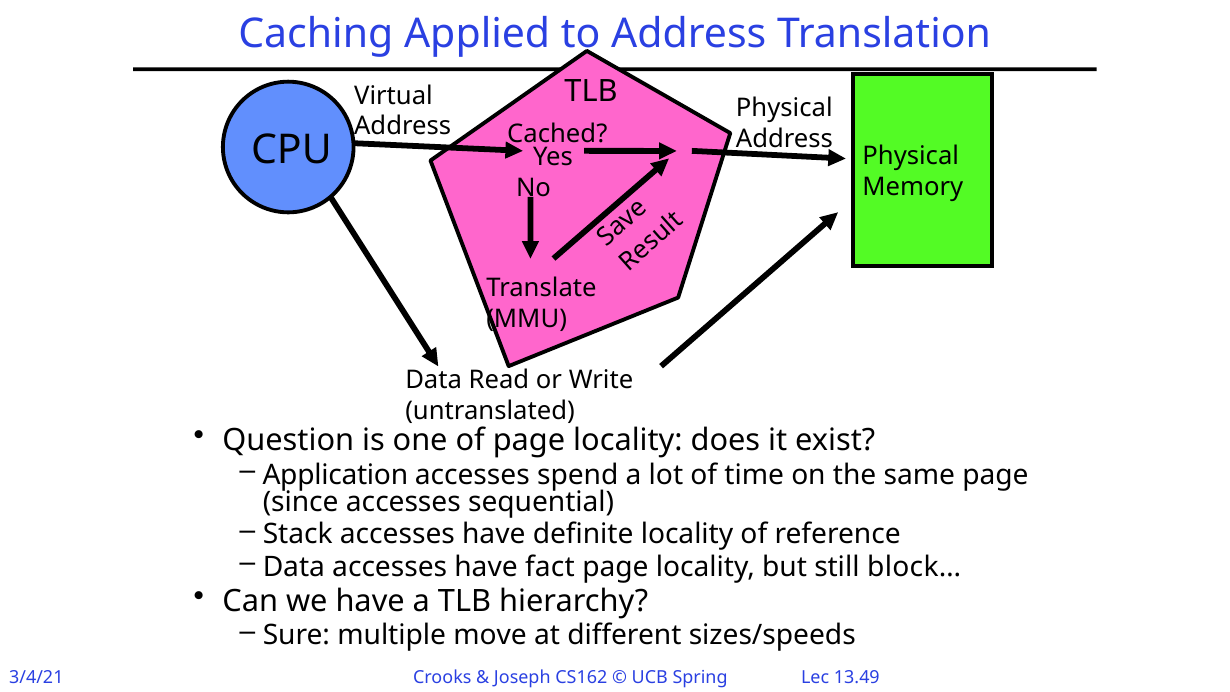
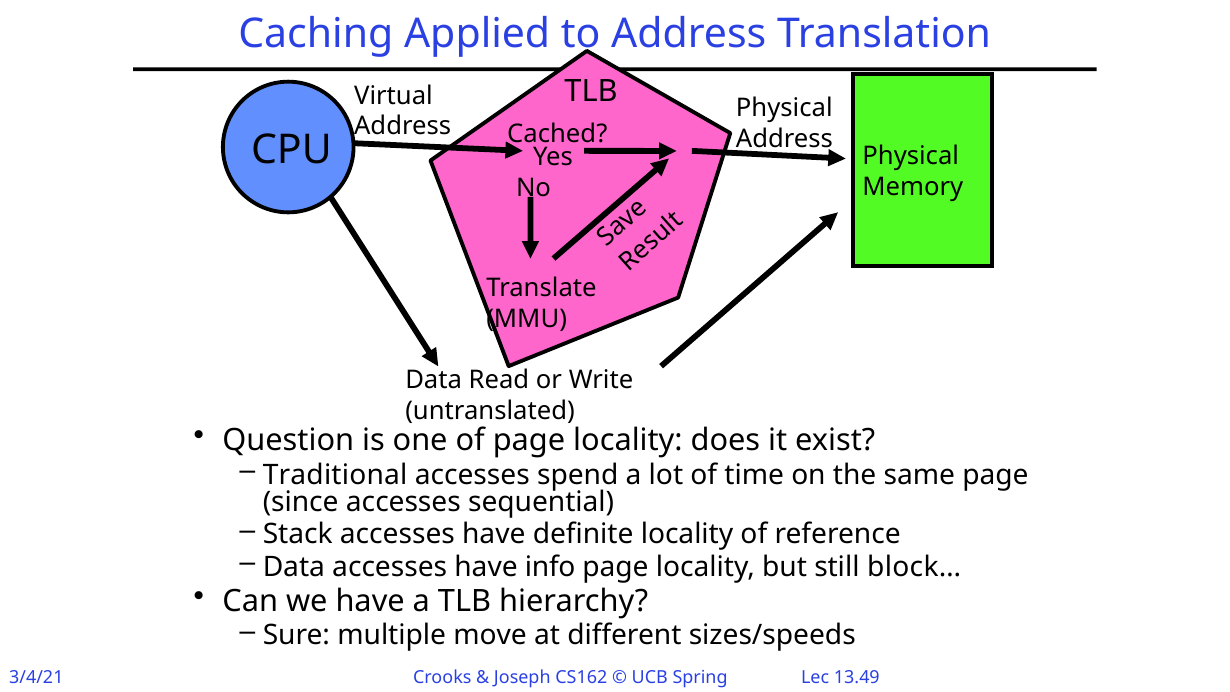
Application: Application -> Traditional
fact: fact -> info
